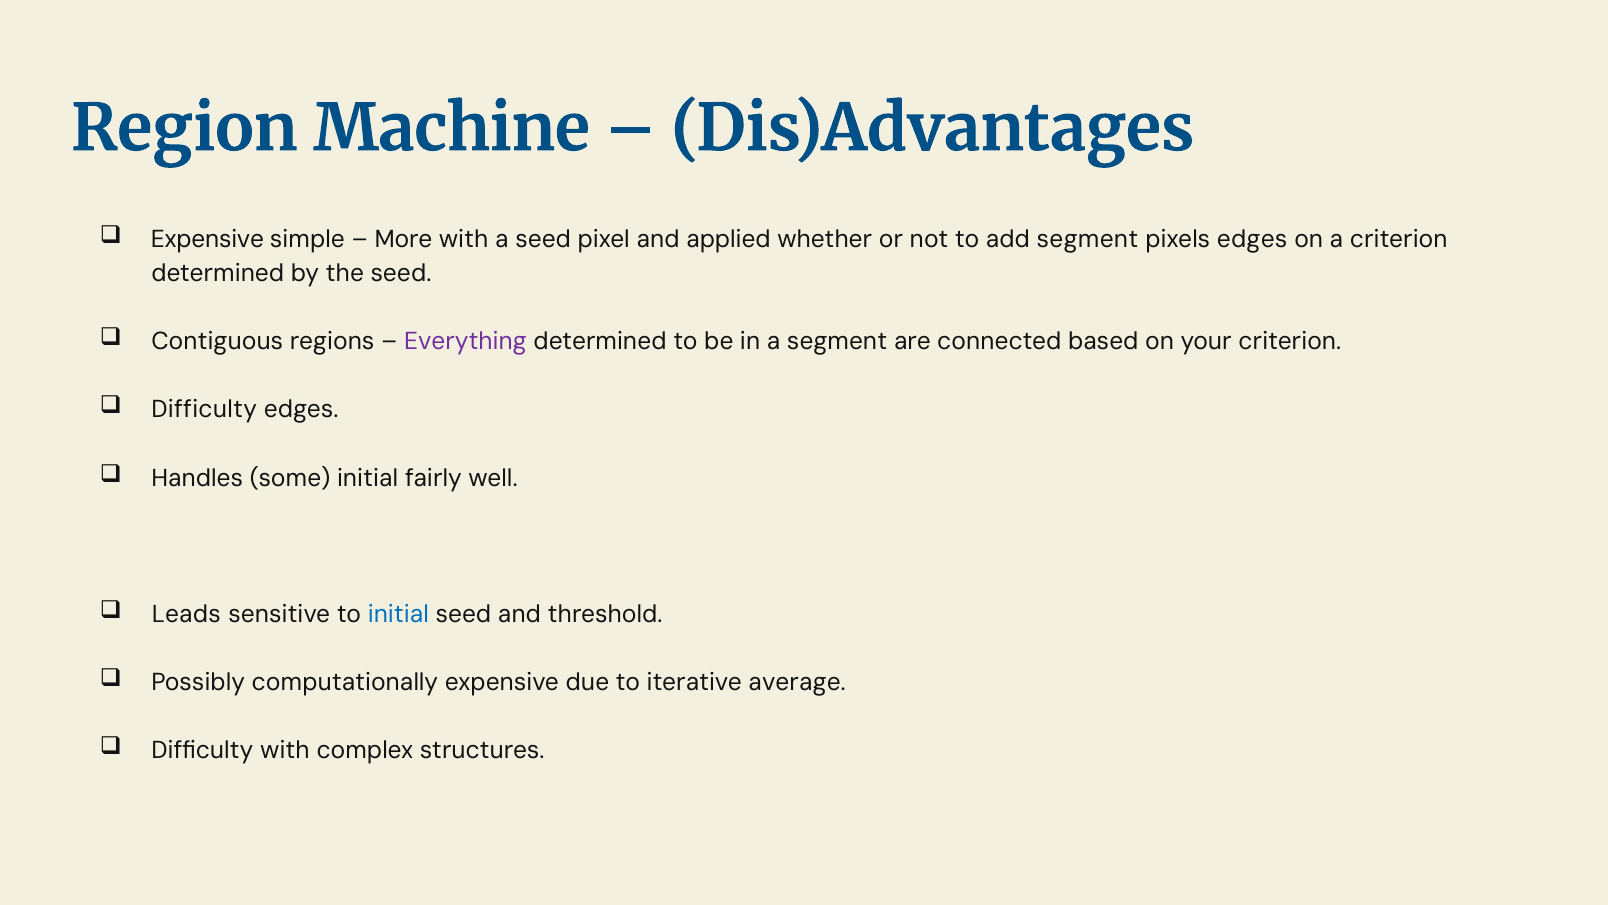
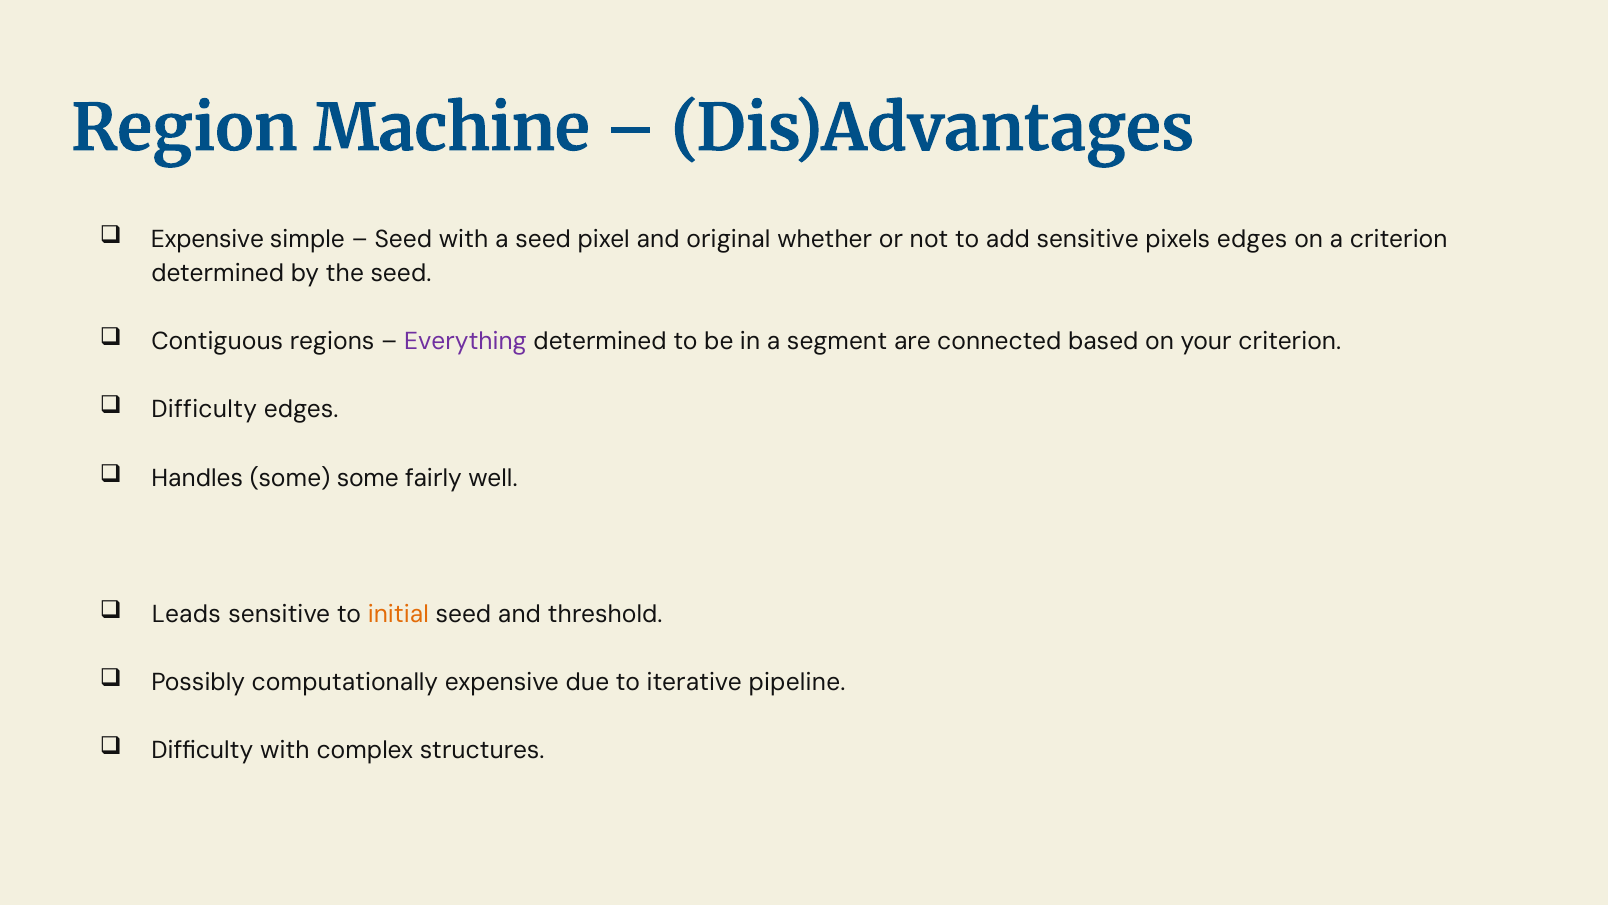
More at (403, 240): More -> Seed
applied: applied -> original
add segment: segment -> sensitive
some initial: initial -> some
initial at (398, 614) colour: blue -> orange
average: average -> pipeline
